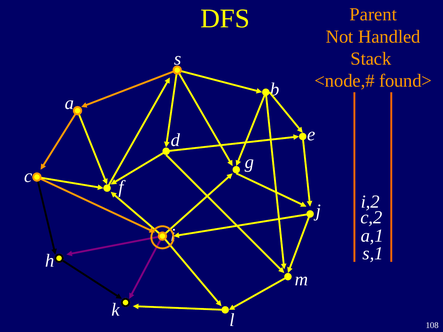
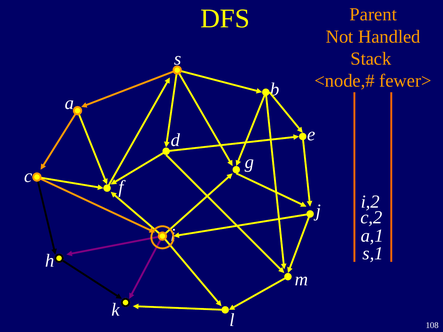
found>: found> -> fewer>
